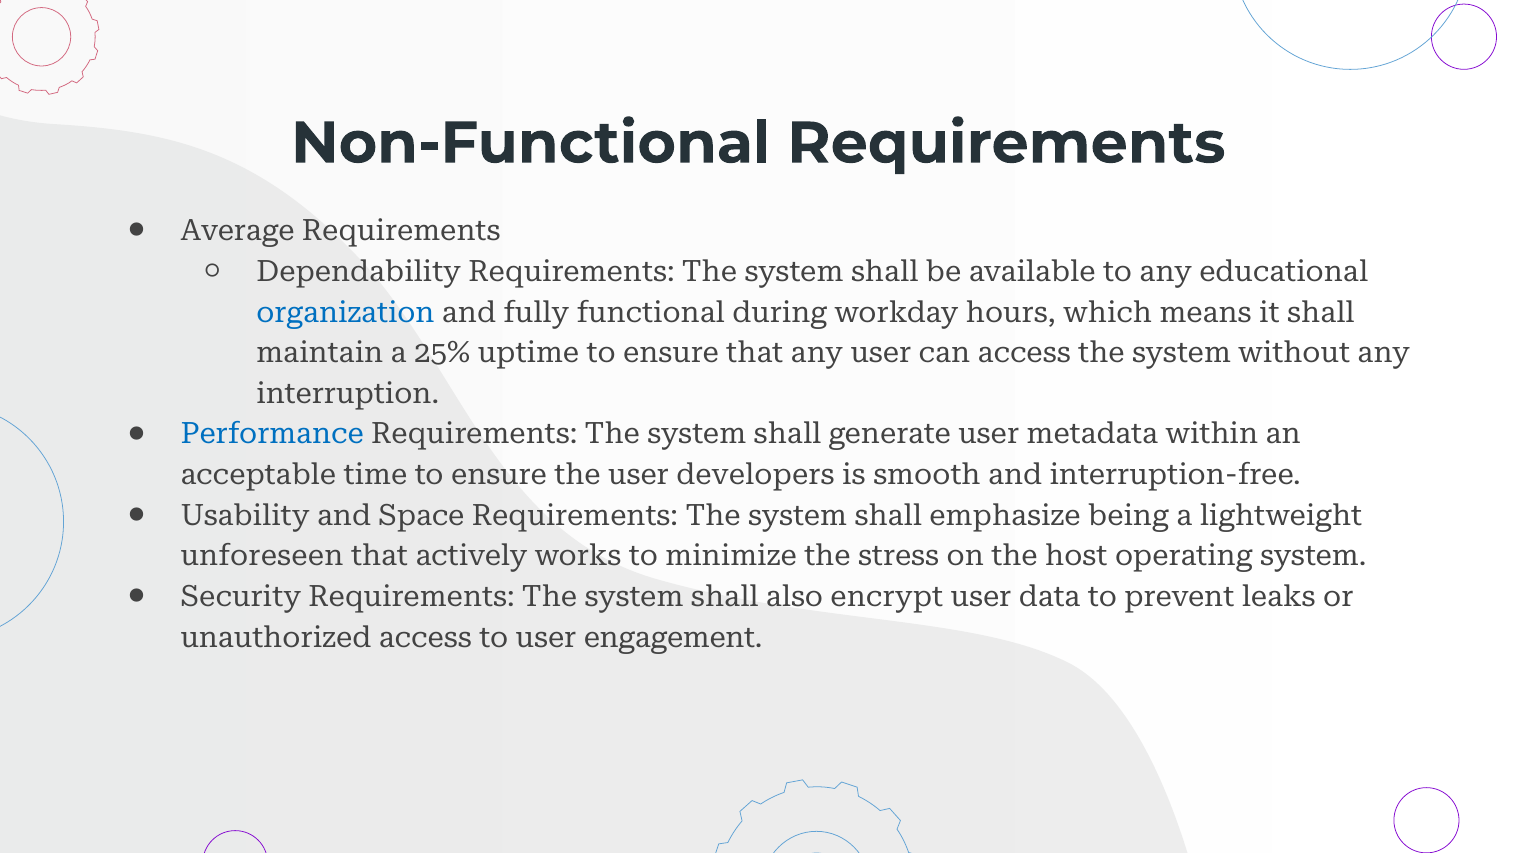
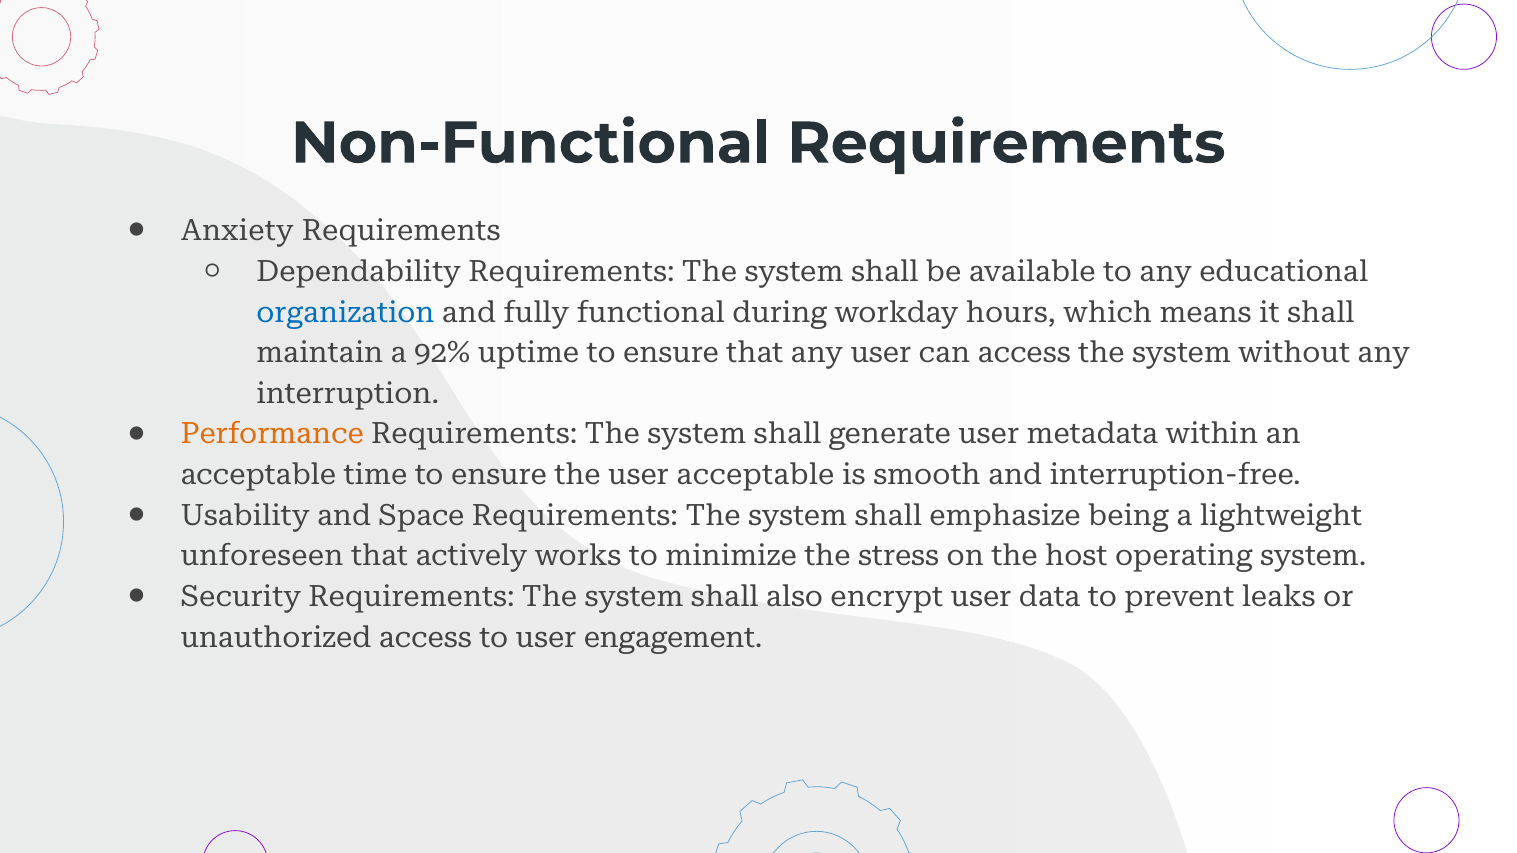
Average: Average -> Anxiety
25%: 25% -> 92%
Performance colour: blue -> orange
user developers: developers -> acceptable
